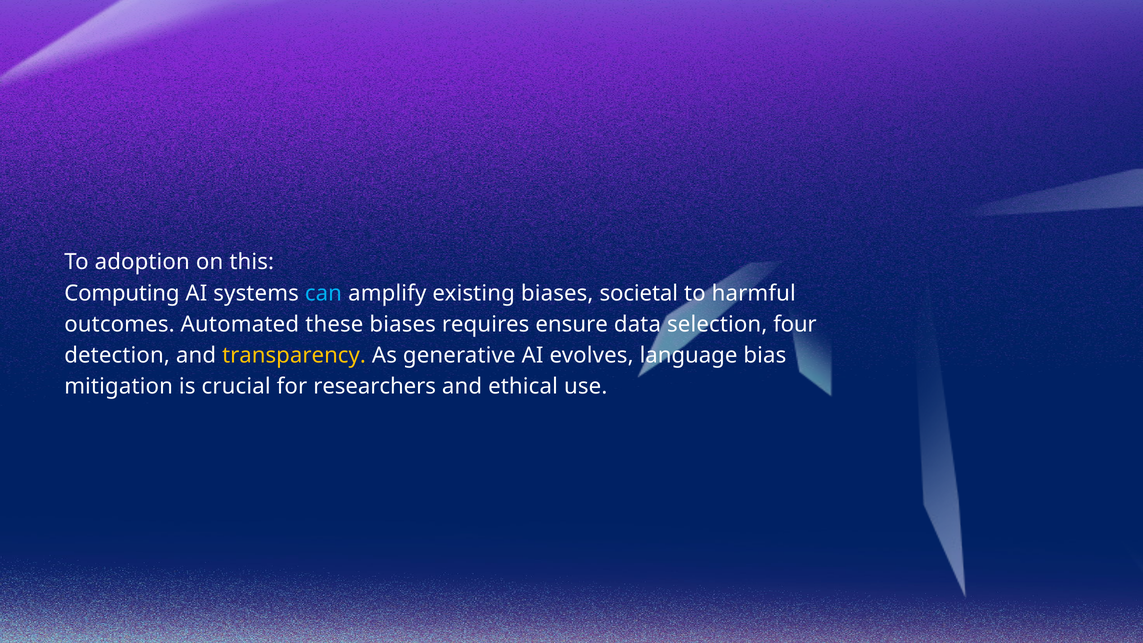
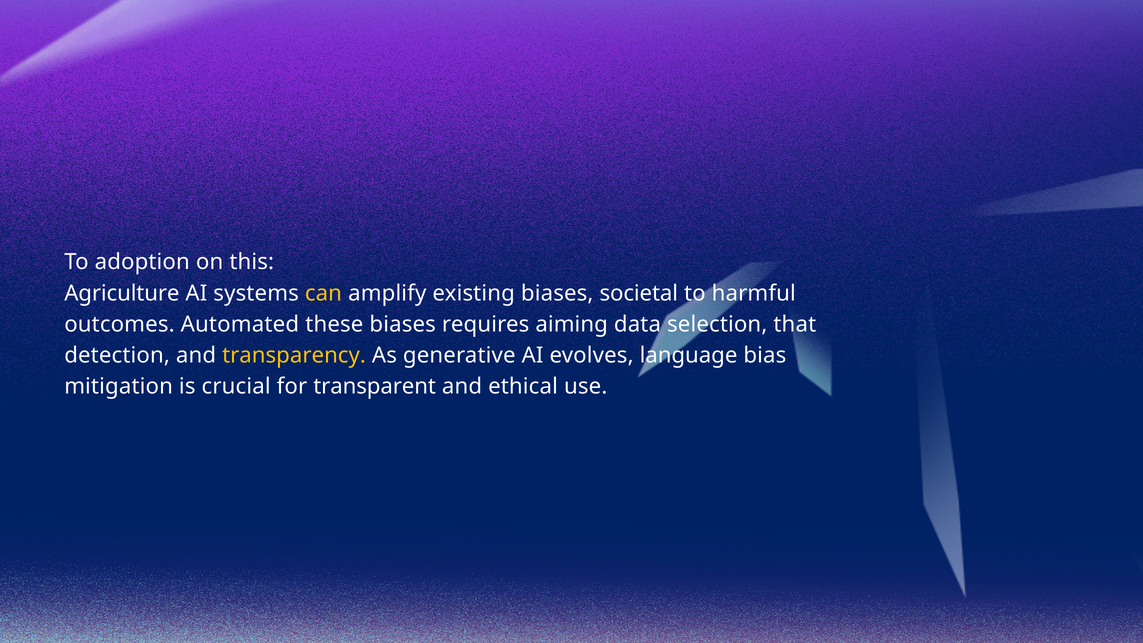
Computing: Computing -> Agriculture
can colour: light blue -> yellow
ensure: ensure -> aiming
four: four -> that
researchers: researchers -> transparent
